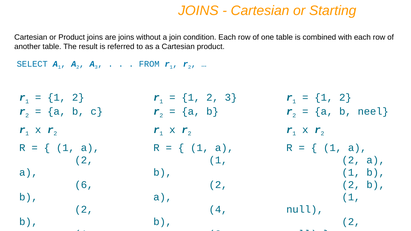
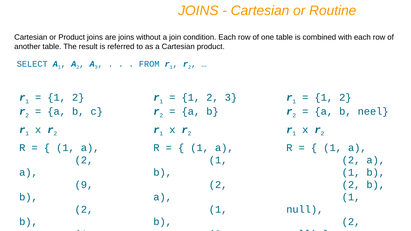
Starting: Starting -> Routine
6: 6 -> 9
4 at (218, 210): 4 -> 1
